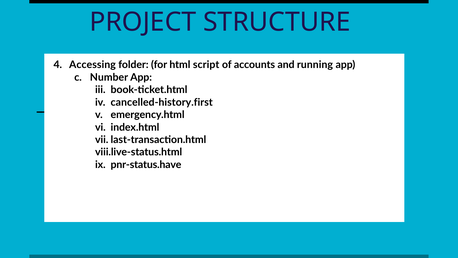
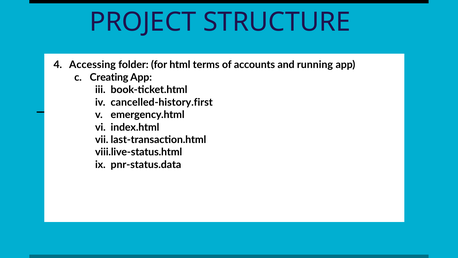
script: script -> terms
Number: Number -> Creating
pnr-status.have: pnr-status.have -> pnr-status.data
